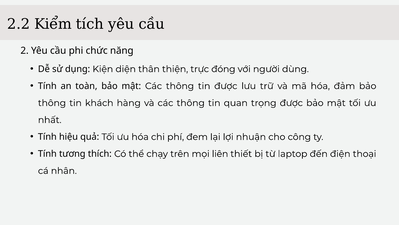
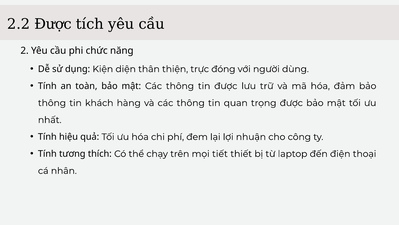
2.2 Kiểm: Kiểm -> Được
liên: liên -> tiết
